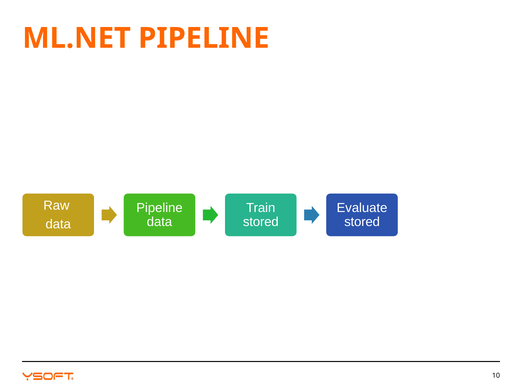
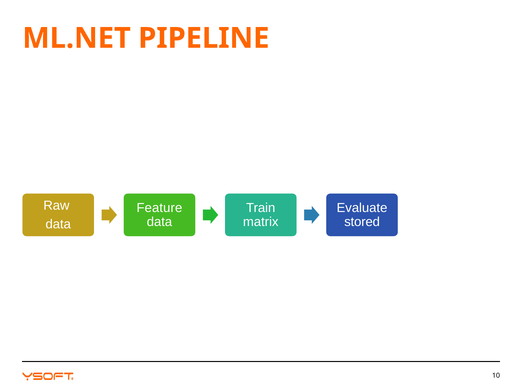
Pipeline at (159, 208): Pipeline -> Feature
stored at (261, 222): stored -> matrix
